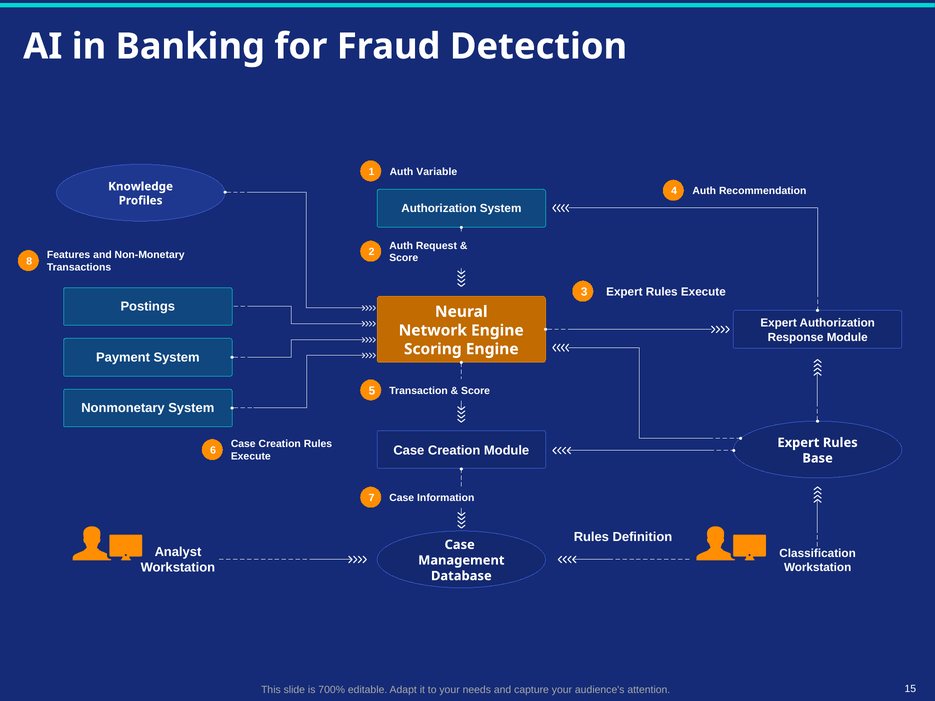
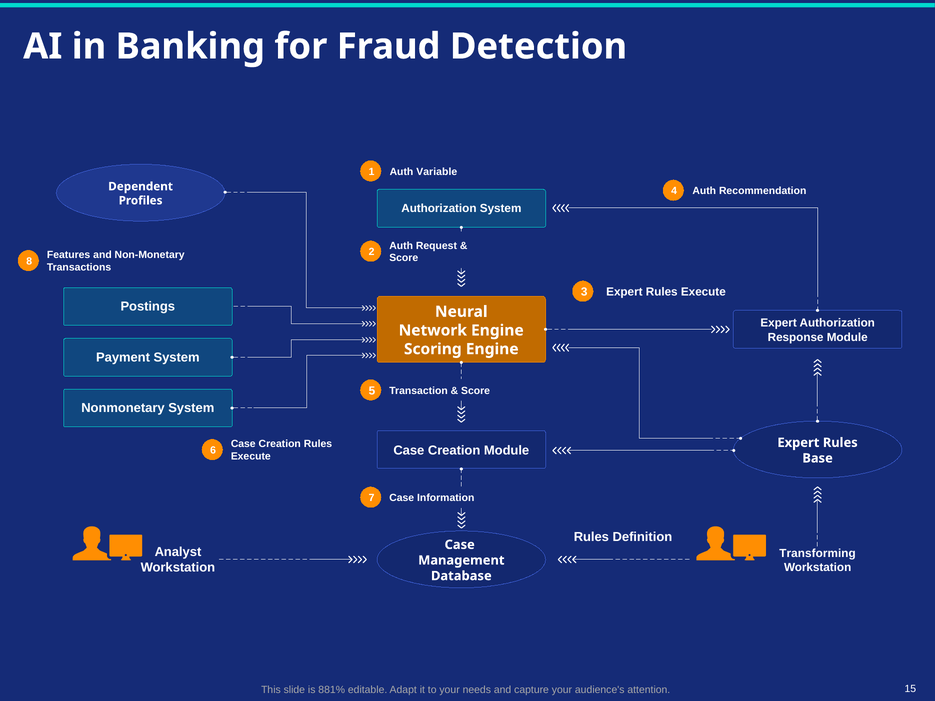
Knowledge: Knowledge -> Dependent
Classification: Classification -> Transforming
700%: 700% -> 881%
